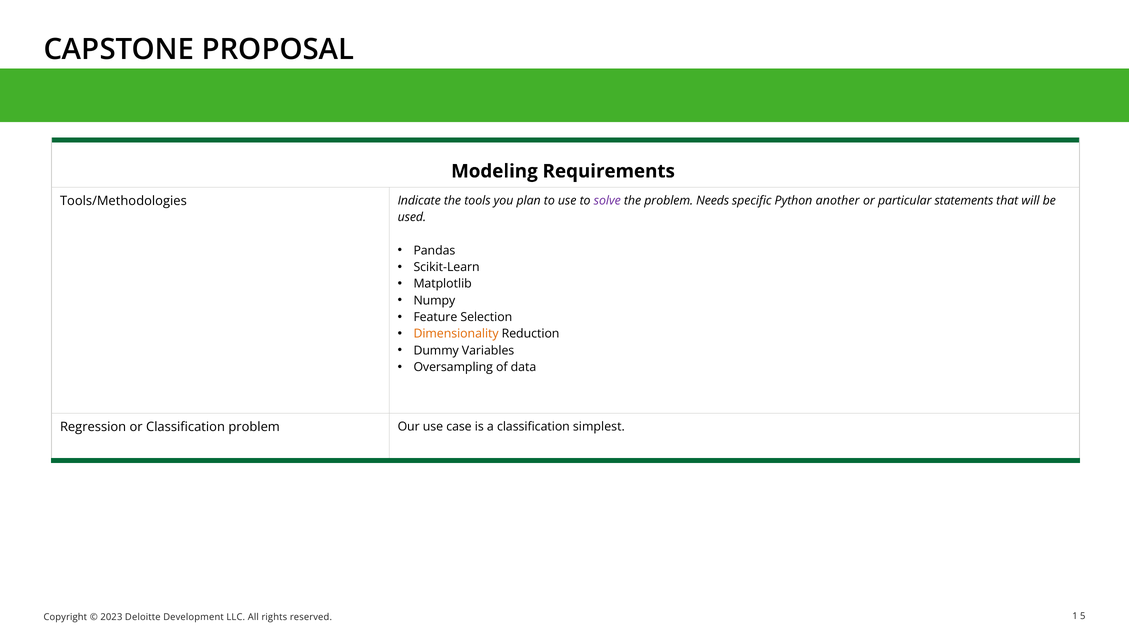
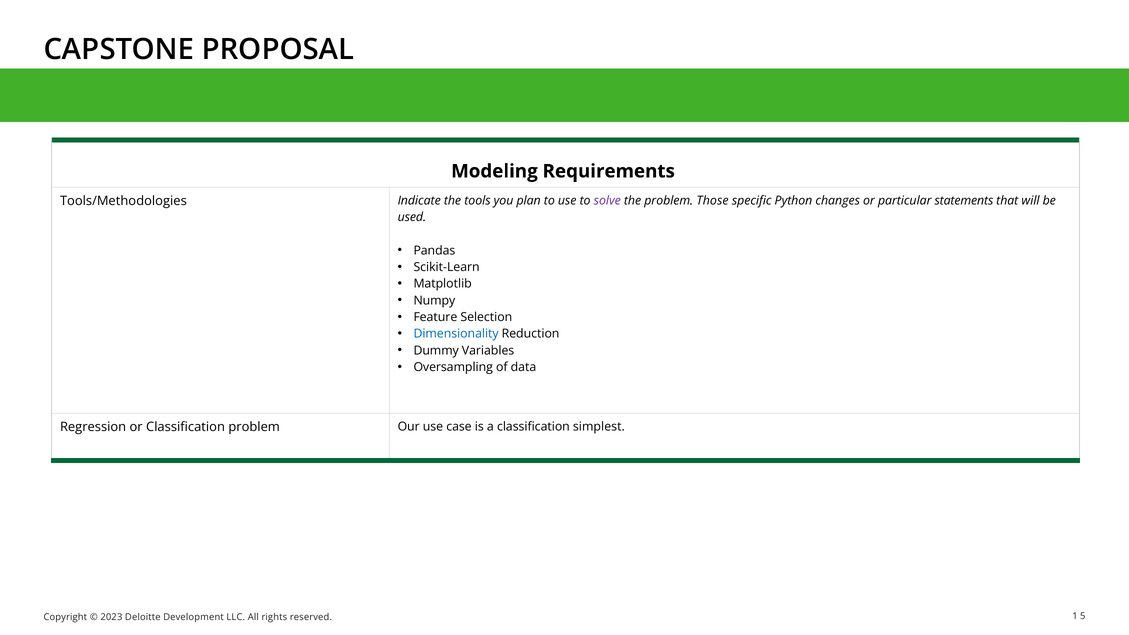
Needs: Needs -> Those
another: another -> changes
Dimensionality colour: orange -> blue
